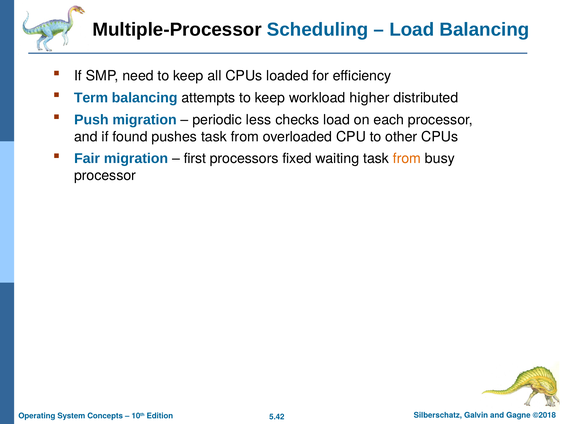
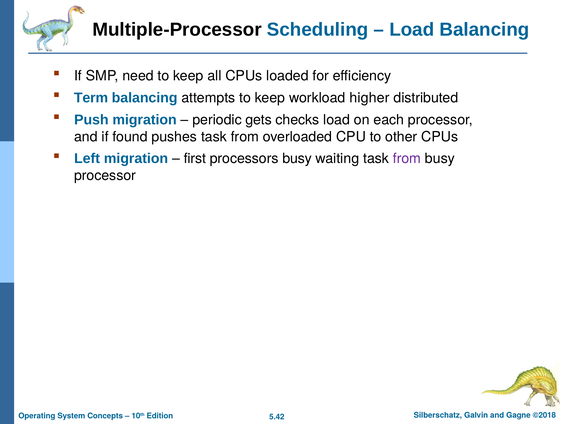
less: less -> gets
Fair: Fair -> Left
processors fixed: fixed -> busy
from at (407, 159) colour: orange -> purple
